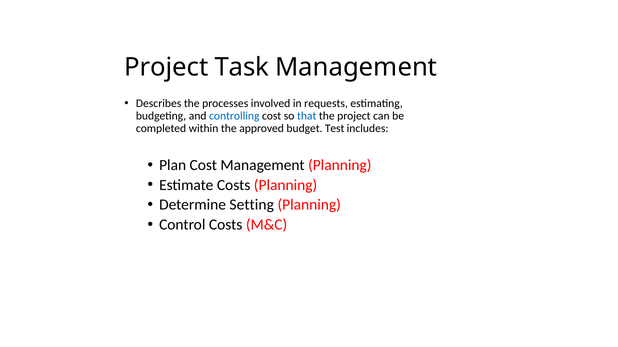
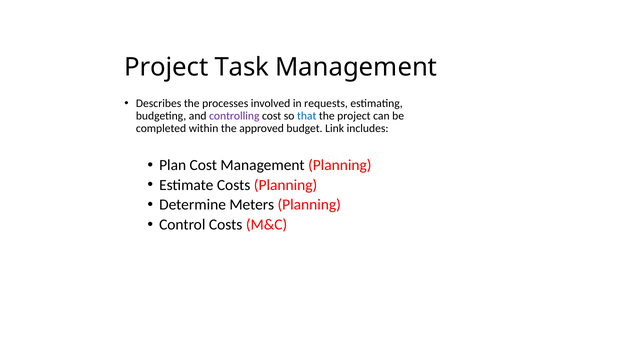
controlling colour: blue -> purple
Test: Test -> Link
Setting: Setting -> Meters
